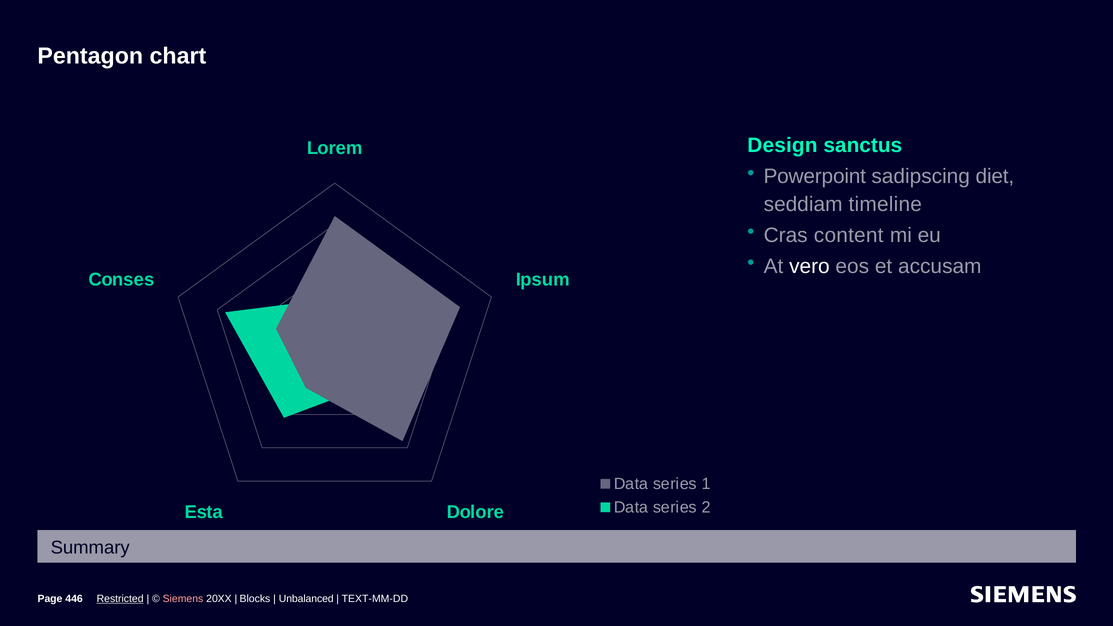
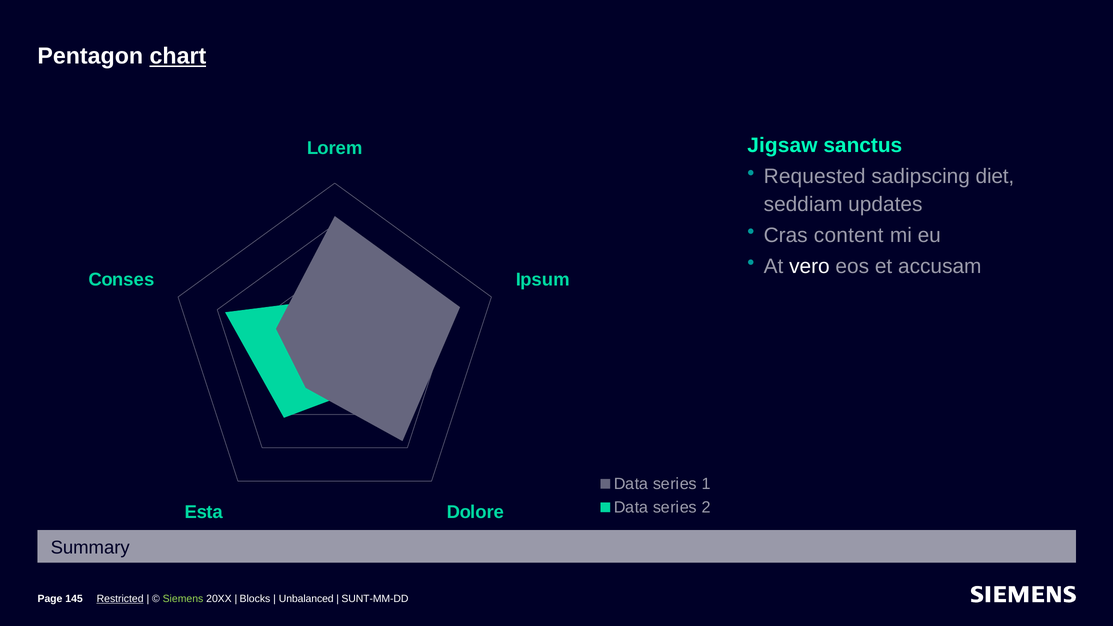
chart underline: none -> present
Design: Design -> Jigsaw
Powerpoint: Powerpoint -> Requested
timeline: timeline -> updates
446: 446 -> 145
Siemens colour: pink -> light green
TEXT-MM-DD: TEXT-MM-DD -> SUNT-MM-DD
